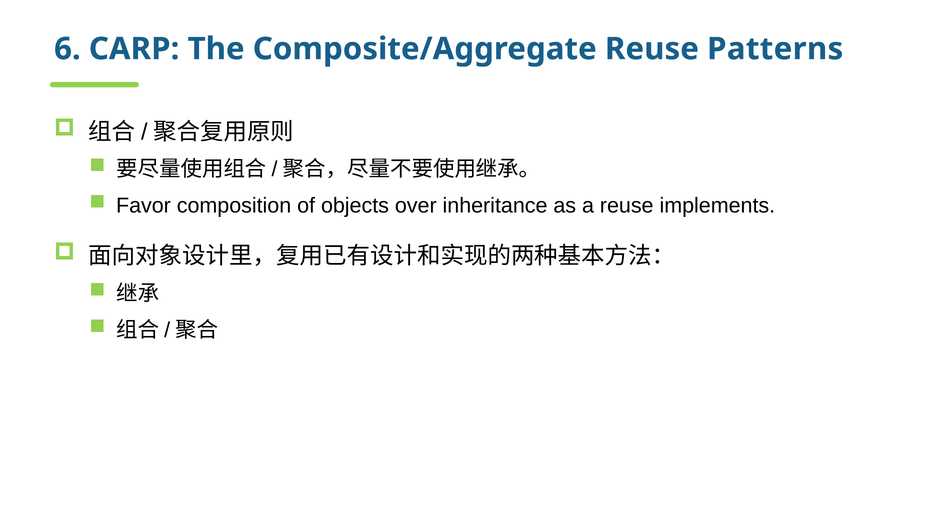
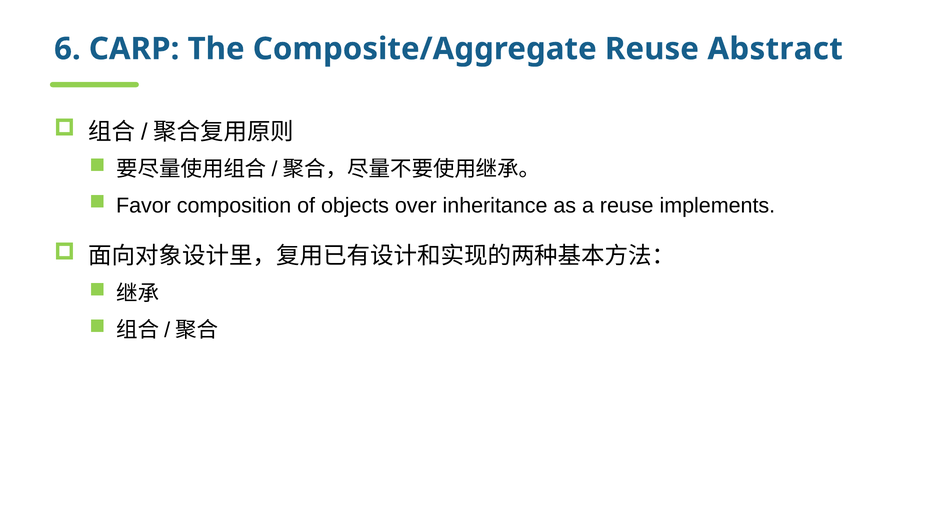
Patterns: Patterns -> Abstract
